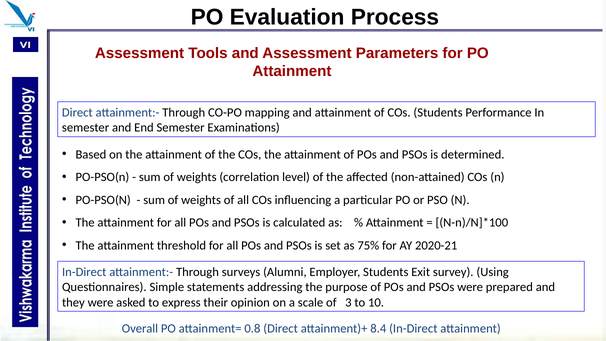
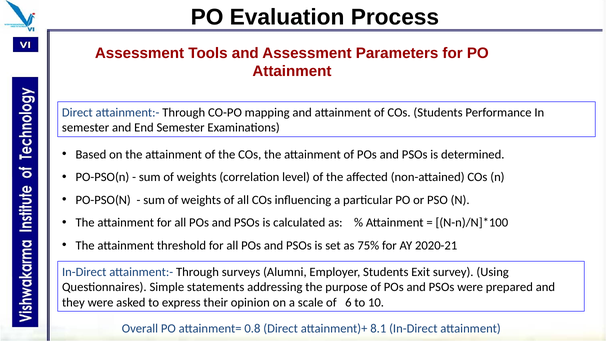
3: 3 -> 6
8.4: 8.4 -> 8.1
